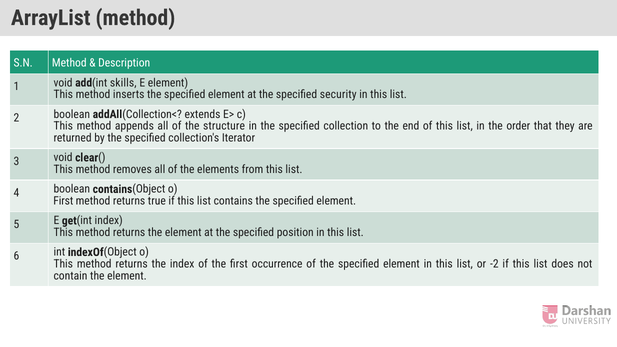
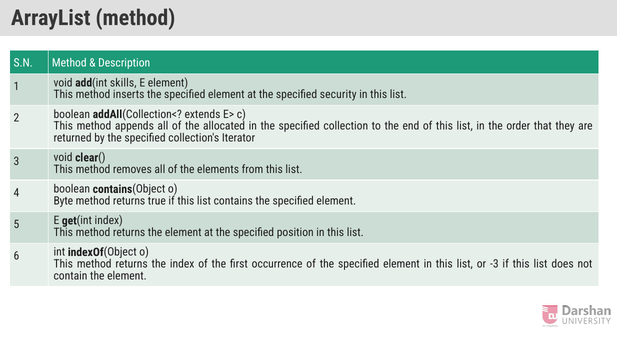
structure: structure -> allocated
First at (63, 201): First -> Byte
-2: -2 -> -3
